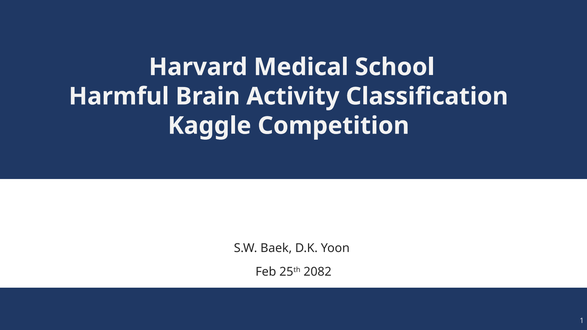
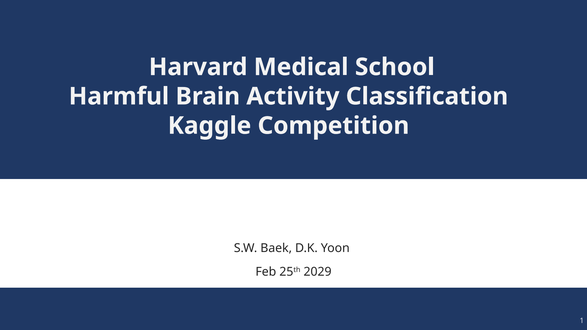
2082: 2082 -> 2029
